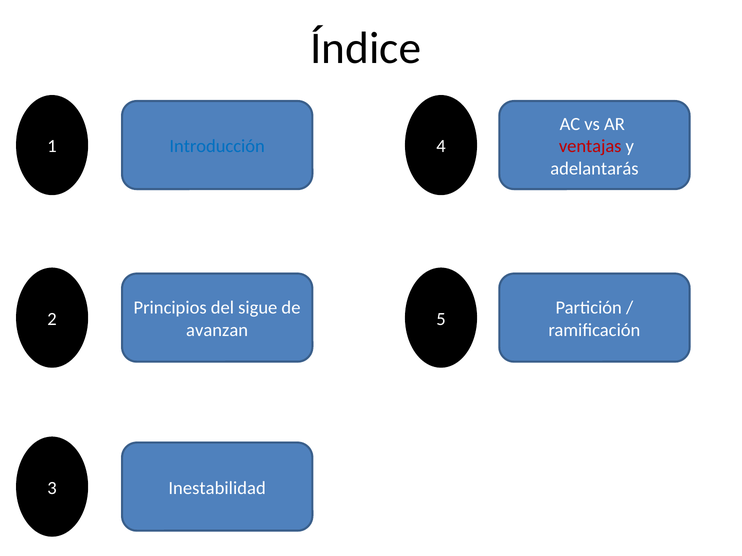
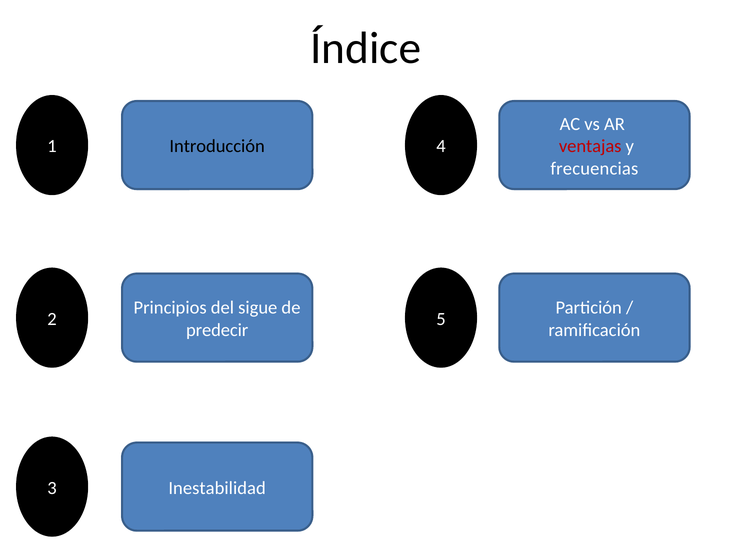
Introducción colour: blue -> black
adelantarás: adelantarás -> frecuencias
avanzan: avanzan -> predecir
